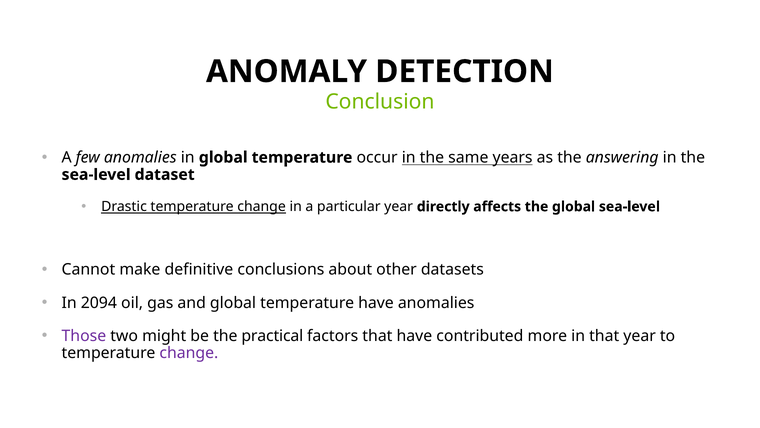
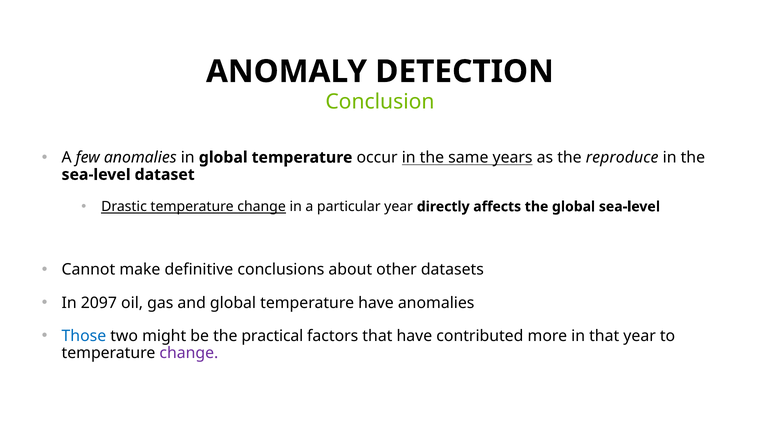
answering: answering -> reproduce
2094: 2094 -> 2097
Those colour: purple -> blue
